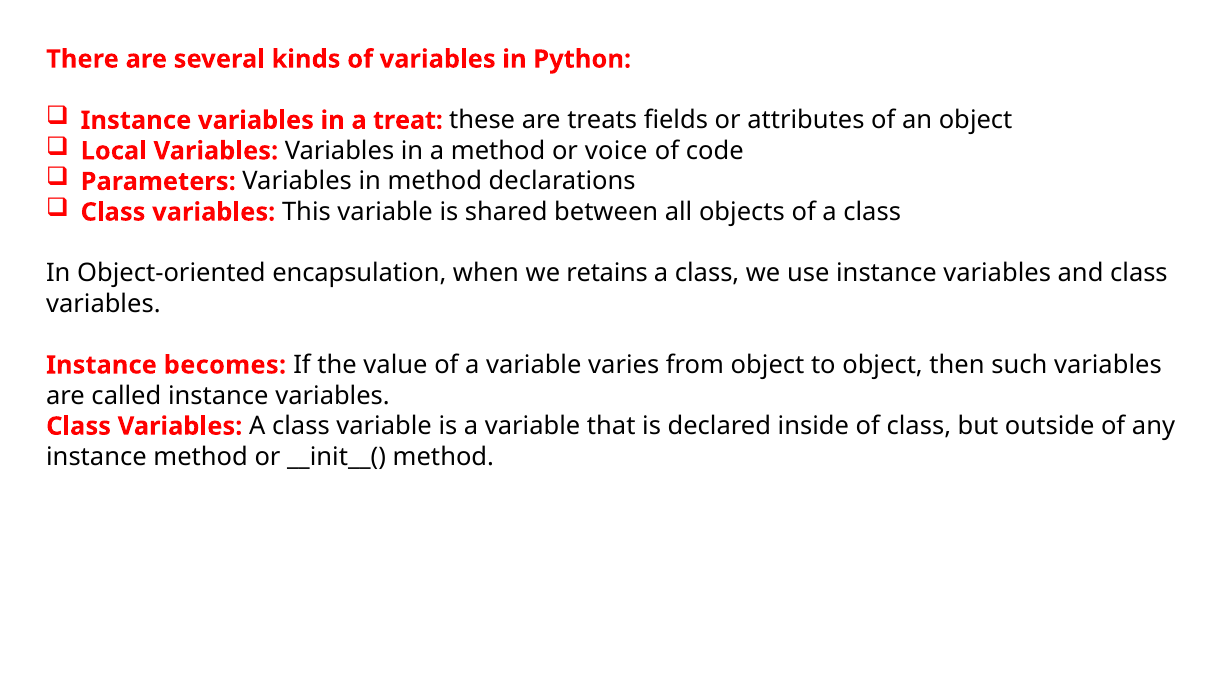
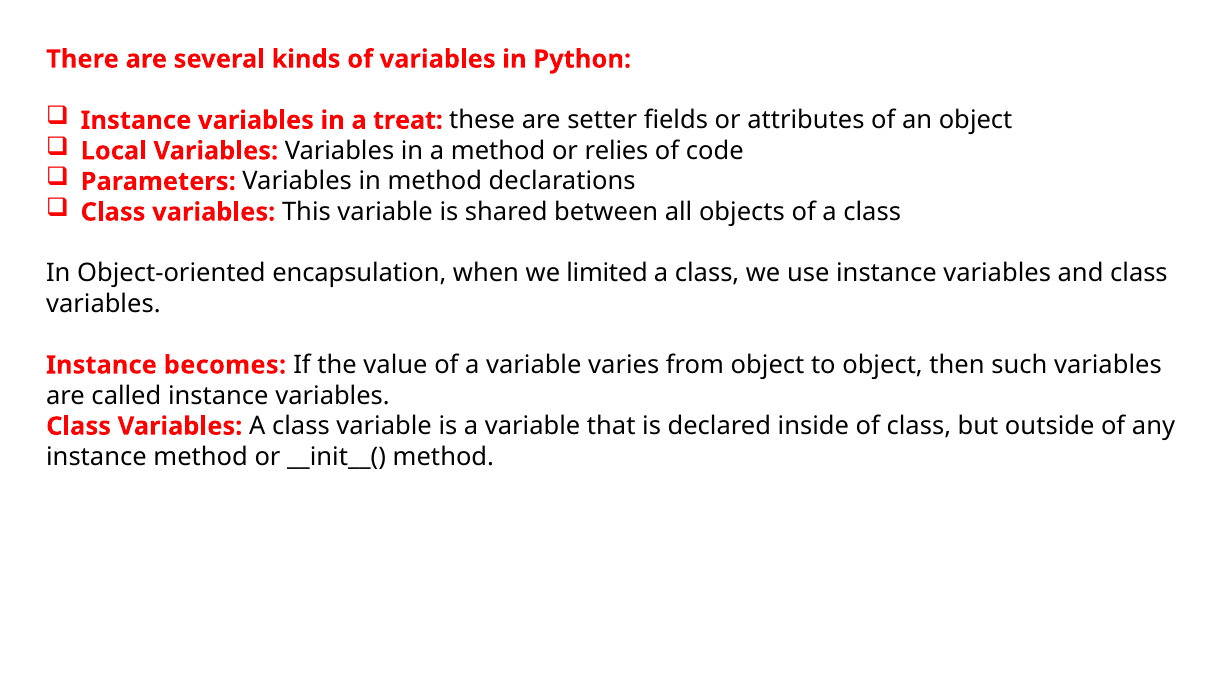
treats: treats -> setter
voice: voice -> relies
retains: retains -> limited
